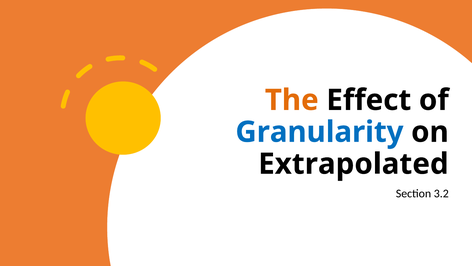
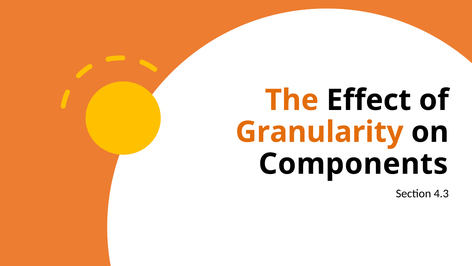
Granularity colour: blue -> orange
Extrapolated: Extrapolated -> Components
3.2: 3.2 -> 4.3
